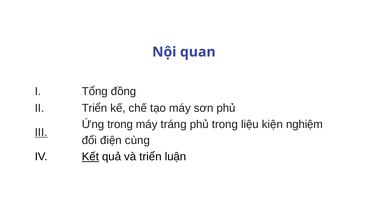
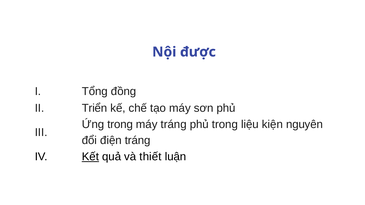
quan: quan -> được
nghiệm: nghiệm -> nguyên
III underline: present -> none
điện cùng: cùng -> tráng
và triển: triển -> thiết
